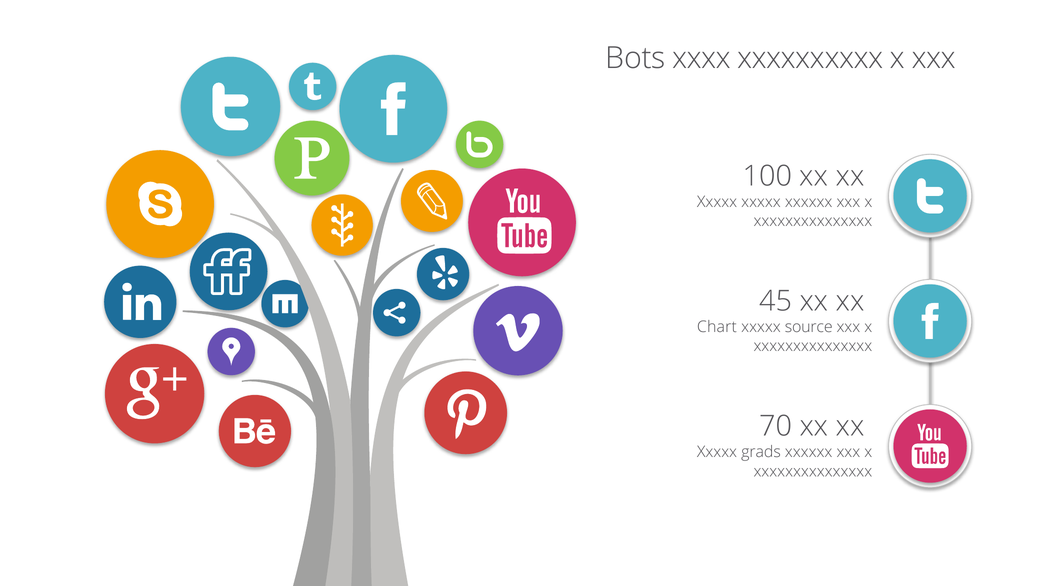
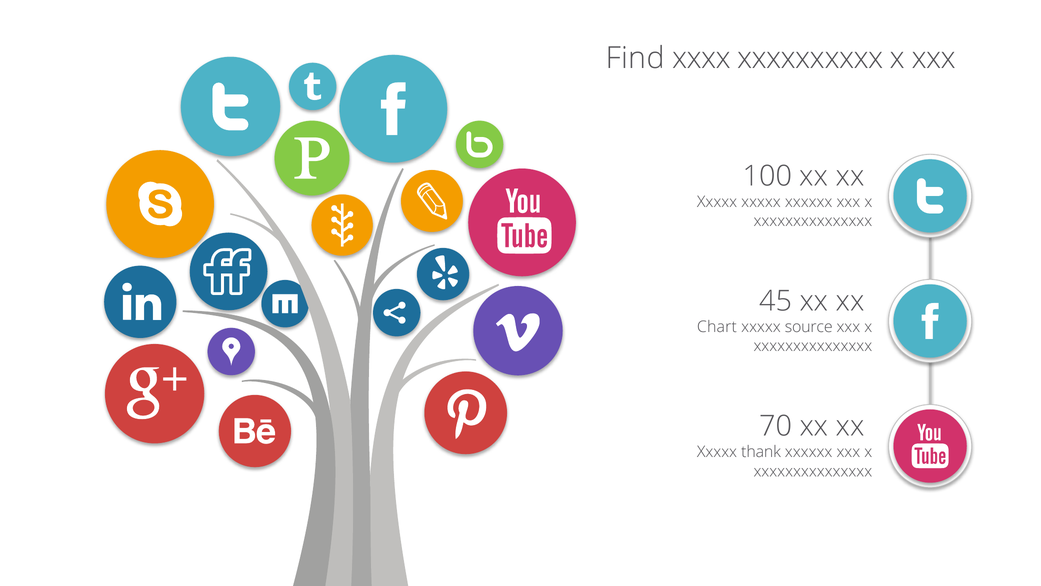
Bots: Bots -> Find
grads: grads -> thank
